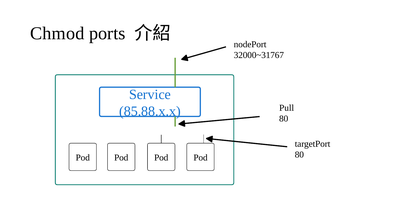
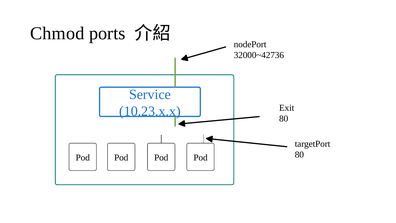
32000~31767: 32000~31767 -> 32000~42736
Pull: Pull -> Exit
85.88.x.x: 85.88.x.x -> 10.23.x.x
